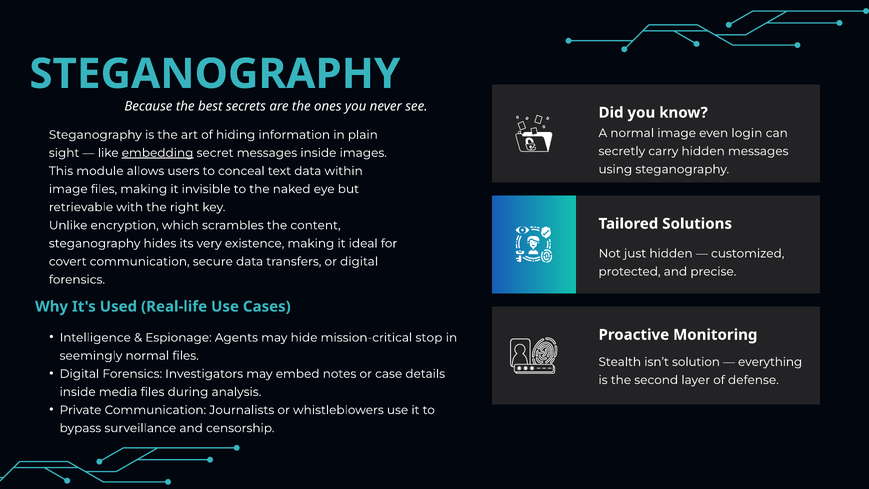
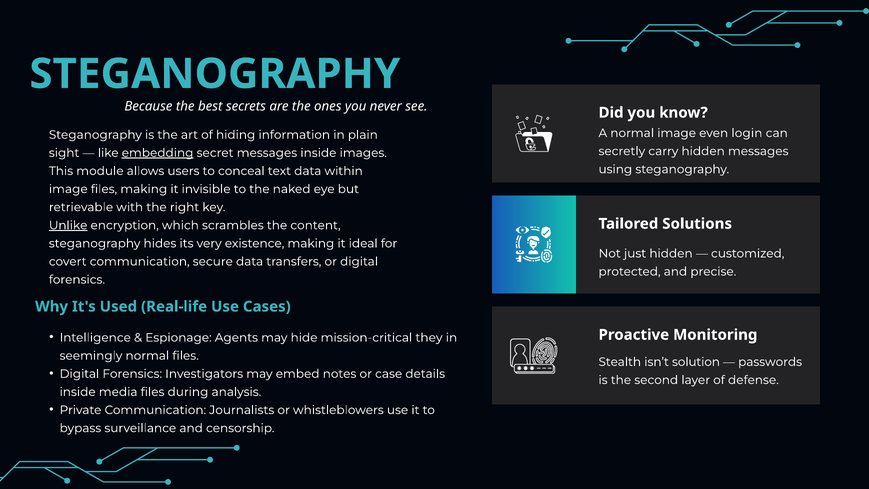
Unlike underline: none -> present
stop: stop -> they
everything: everything -> passwords
